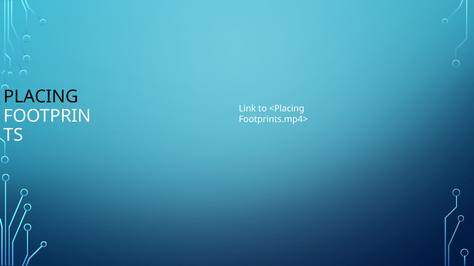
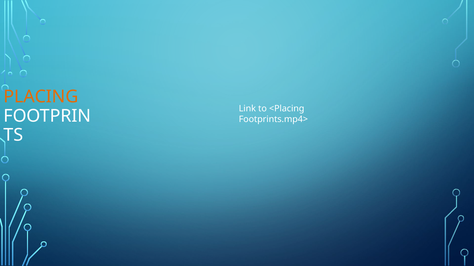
PLACING colour: black -> orange
